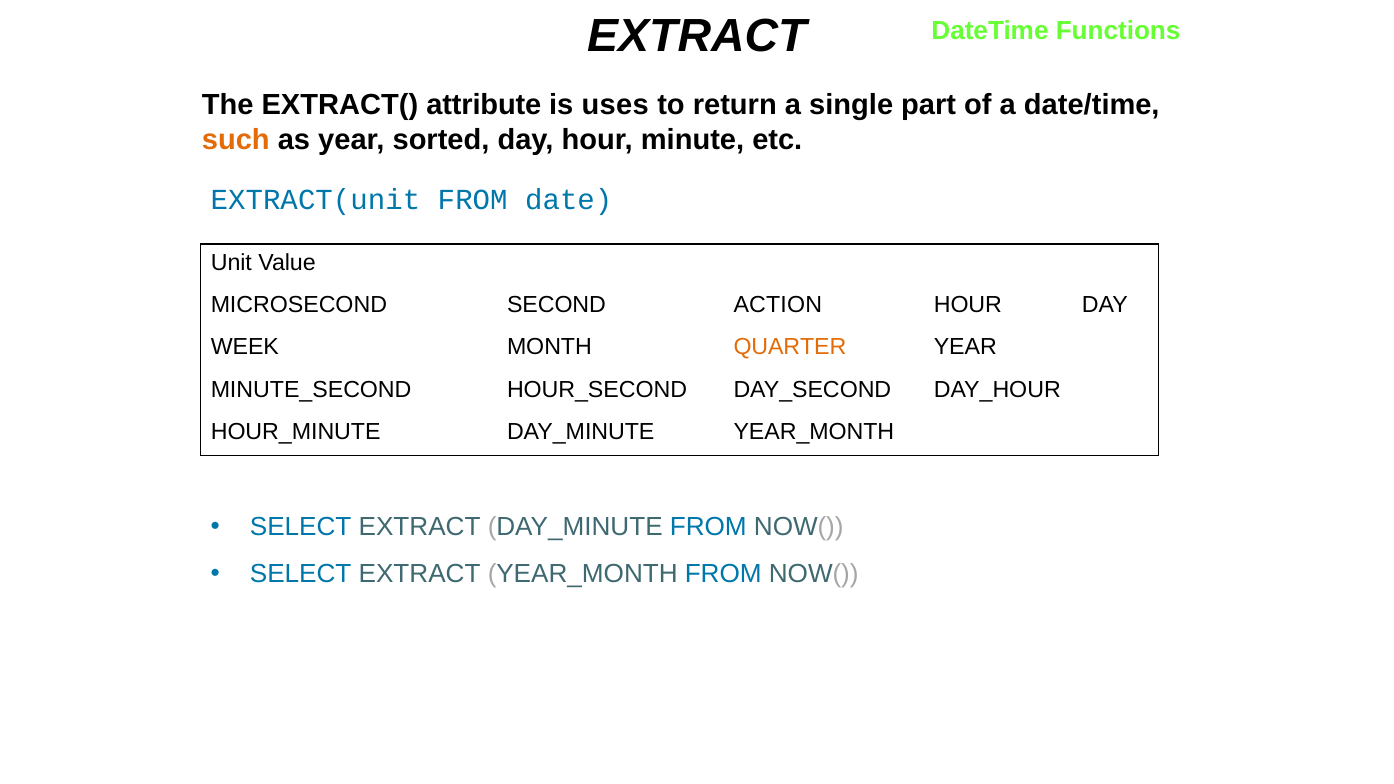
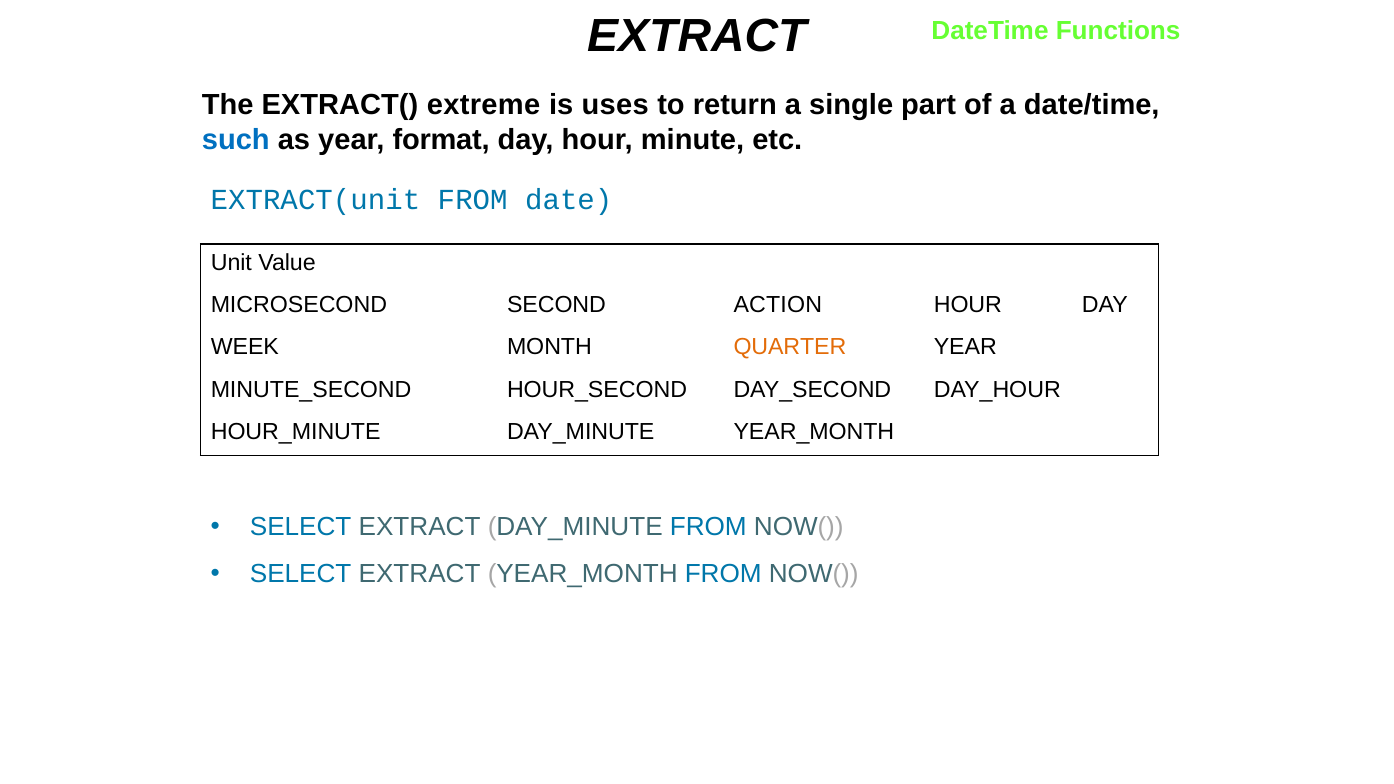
attribute: attribute -> extreme
such colour: orange -> blue
sorted: sorted -> format
